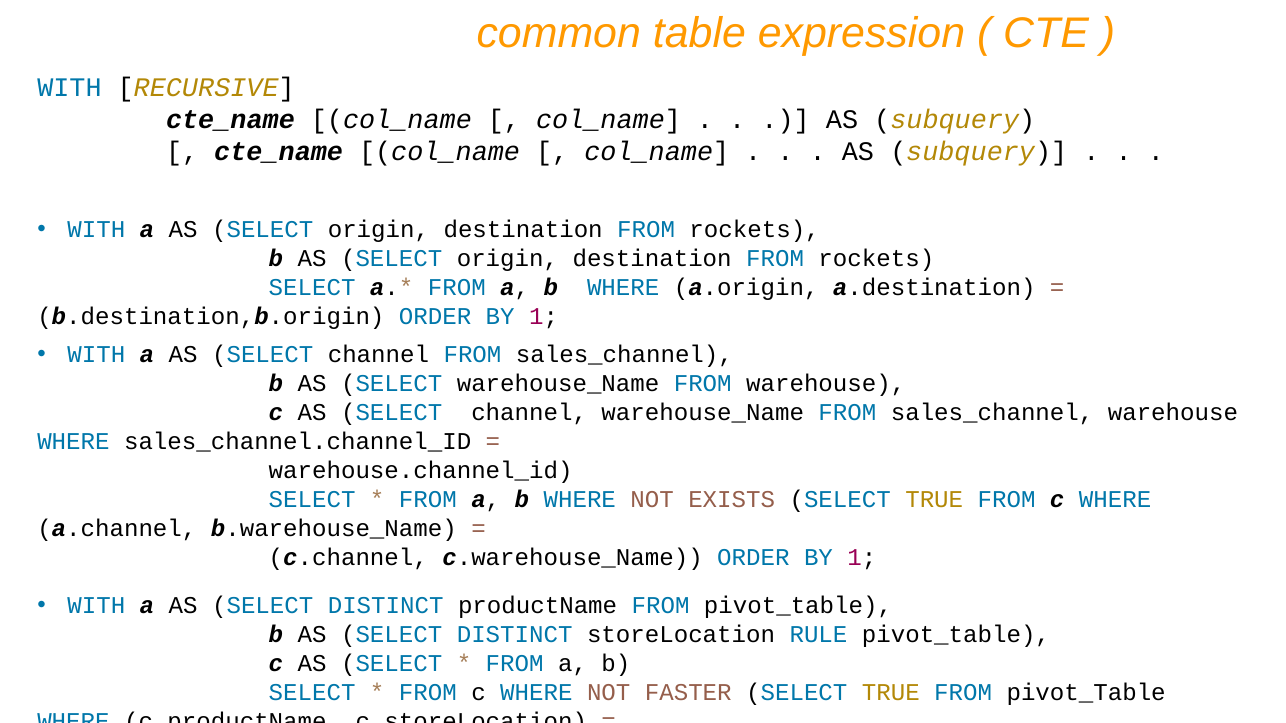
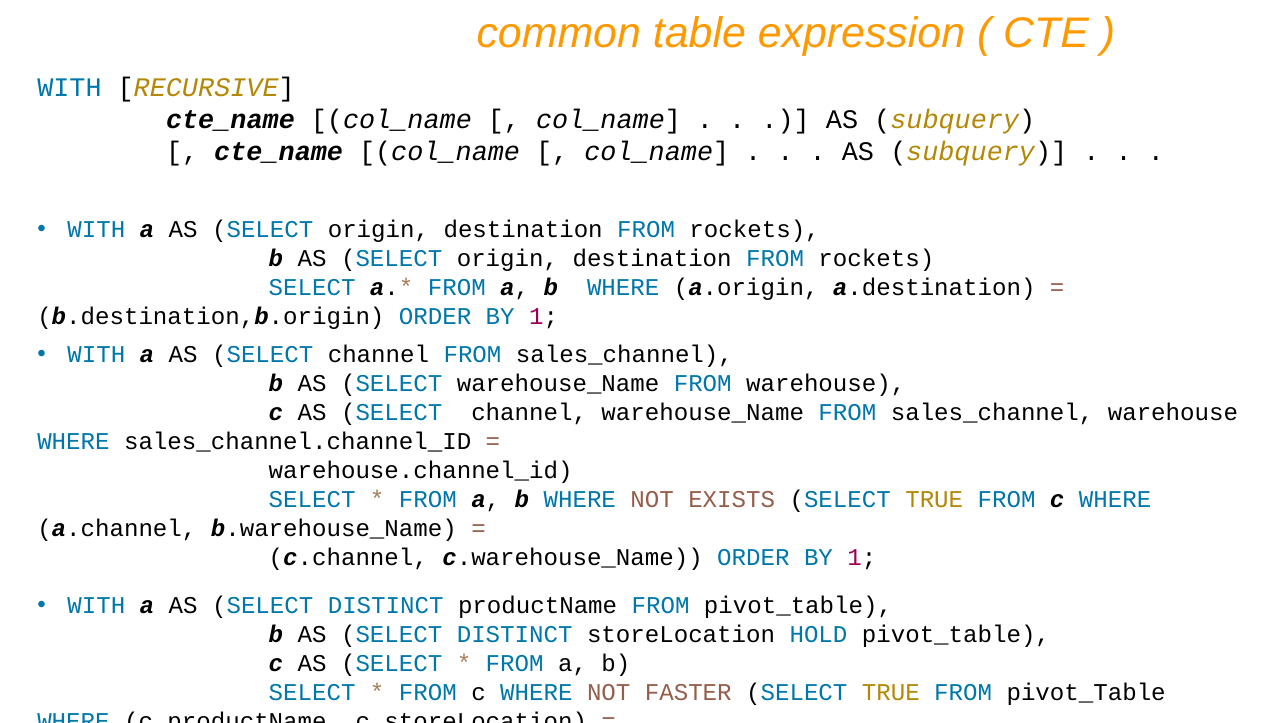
RULE: RULE -> HOLD
